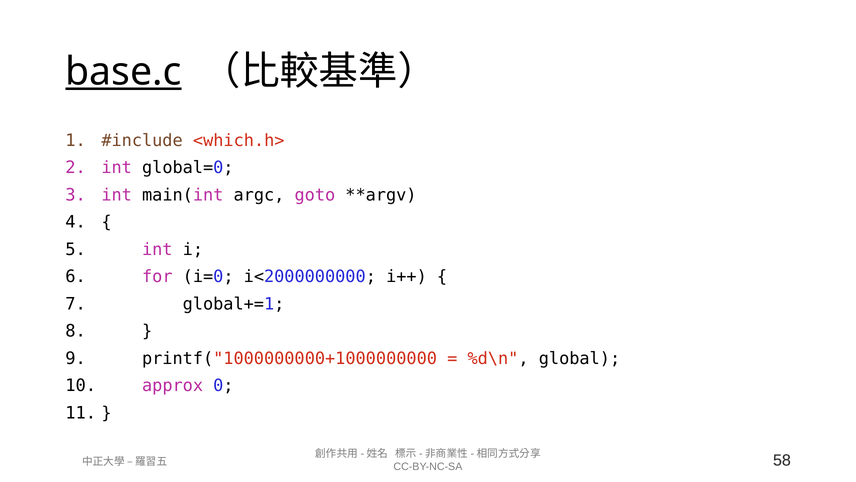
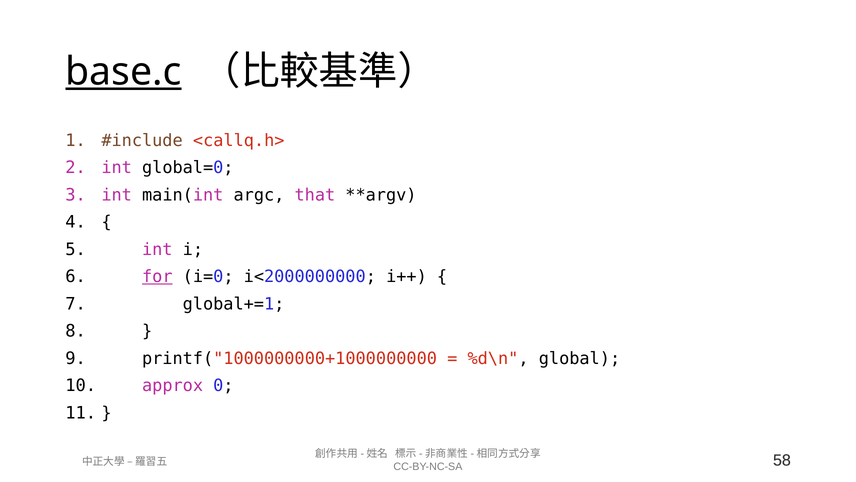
<which.h>: <which.h> -> <callq.h>
goto: goto -> that
for underline: none -> present
